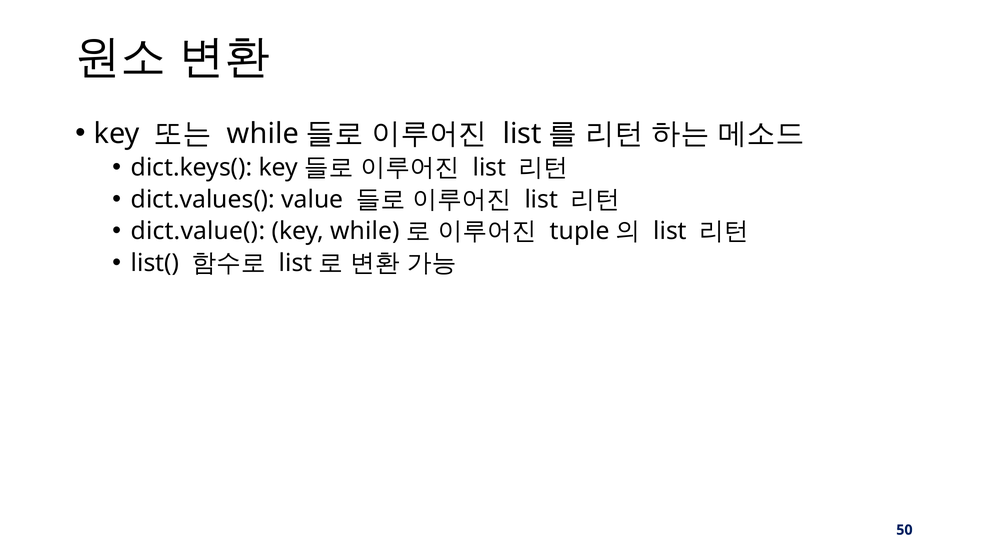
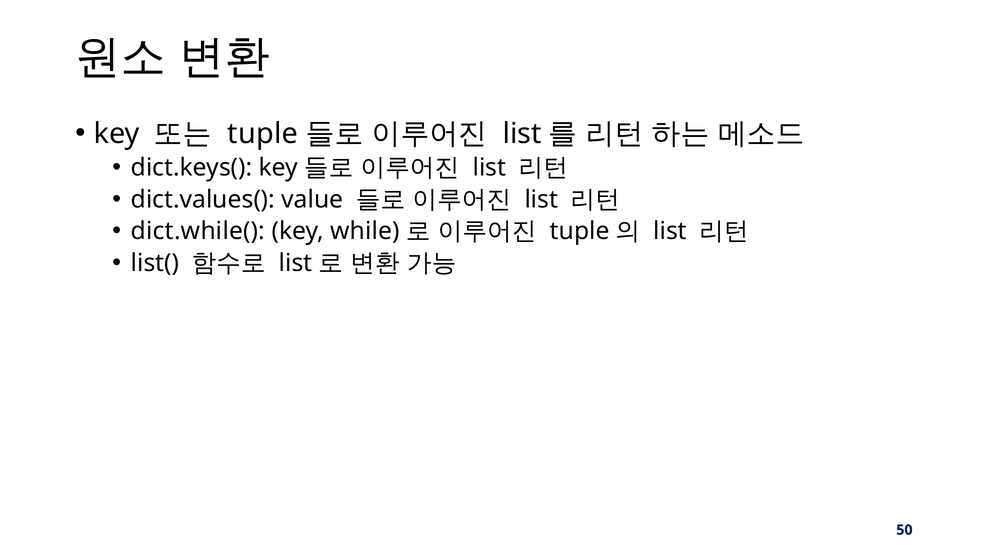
while at (263, 133): while -> tuple
dict.value(: dict.value( -> dict.while(
